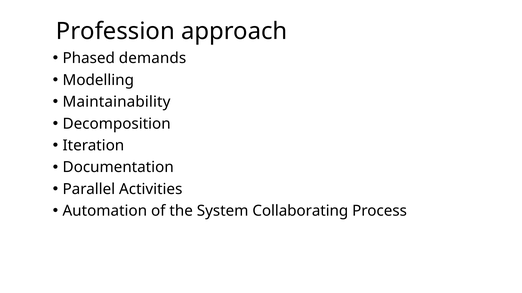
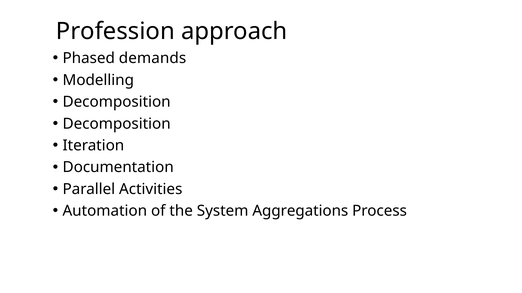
Maintainability at (117, 102): Maintainability -> Decomposition
Collaborating: Collaborating -> Aggregations
